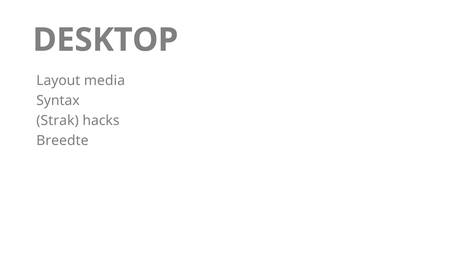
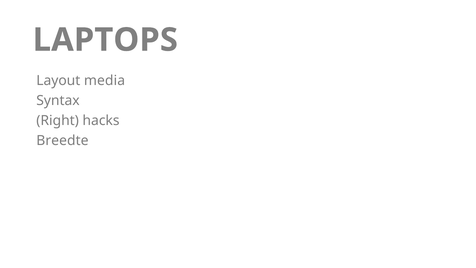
DESKTOP: DESKTOP -> LAPTOPS
Strak: Strak -> Right
